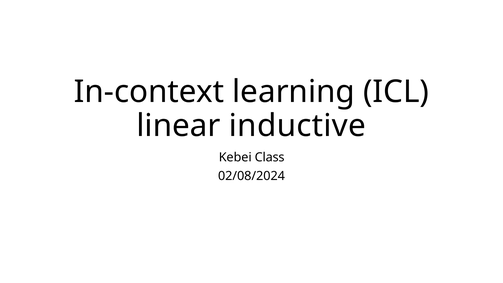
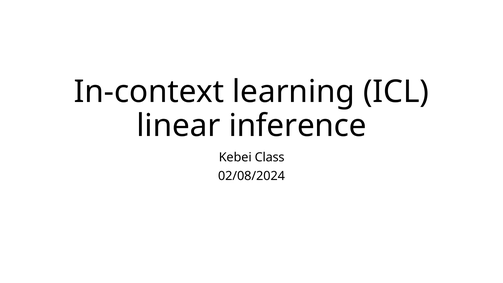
inductive: inductive -> inference
